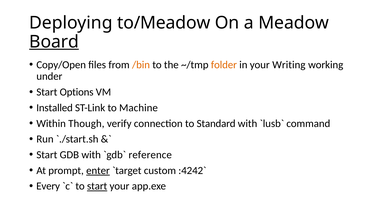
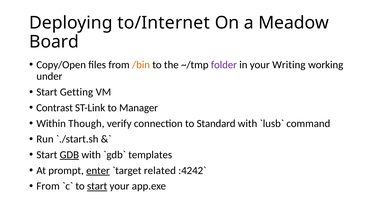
to/Meadow: to/Meadow -> to/Internet
Board underline: present -> none
folder colour: orange -> purple
Options: Options -> Getting
Installed: Installed -> Contrast
Machine: Machine -> Manager
GDB underline: none -> present
reference: reference -> templates
custom: custom -> related
Every at (48, 186): Every -> From
